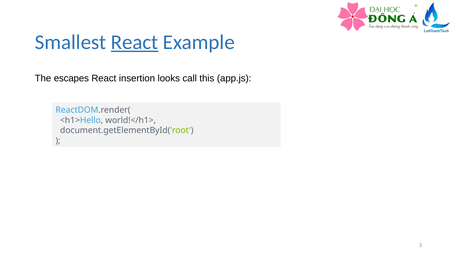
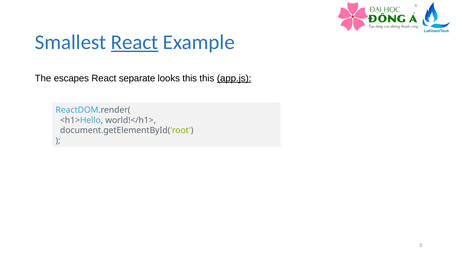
insertion: insertion -> separate
looks call: call -> this
app.js underline: none -> present
